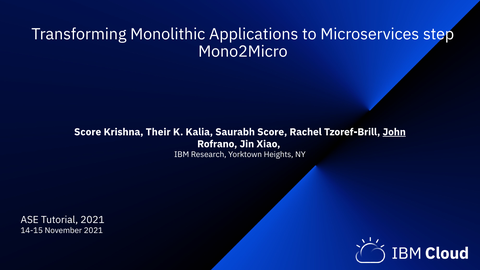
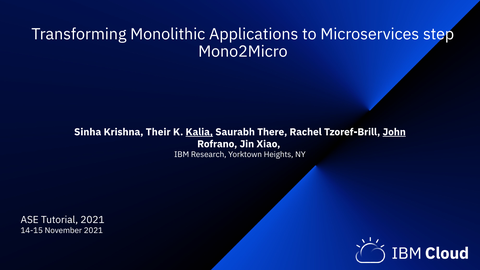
Score at (88, 132): Score -> Sinha
Kalia underline: none -> present
Saurabh Score: Score -> There
